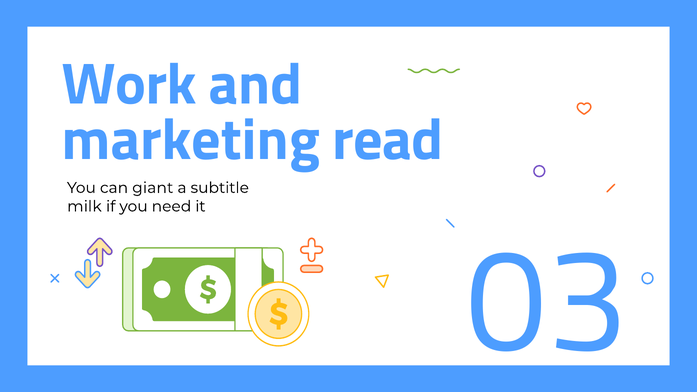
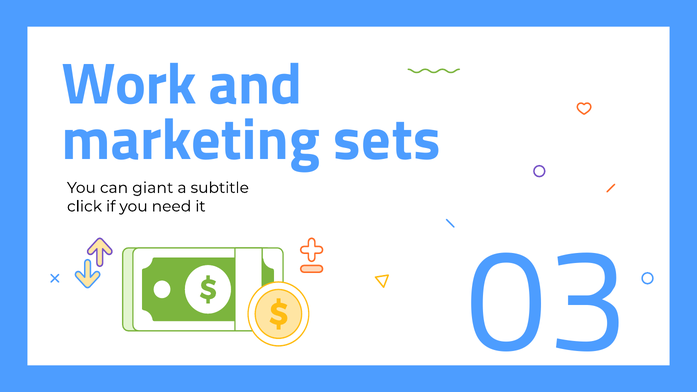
read: read -> sets
milk: milk -> click
